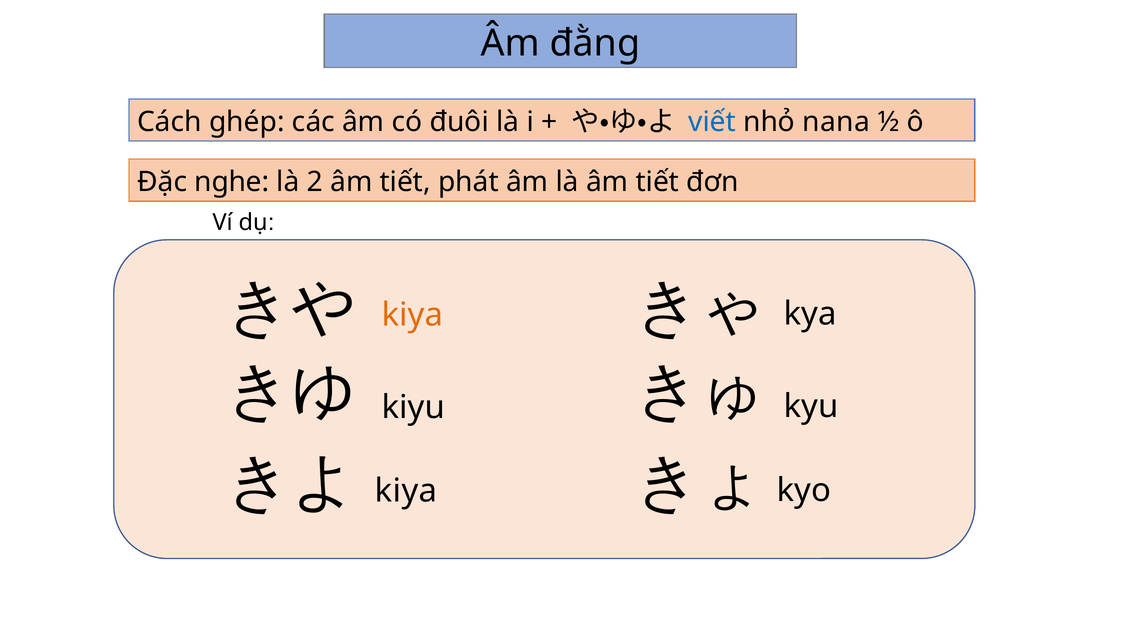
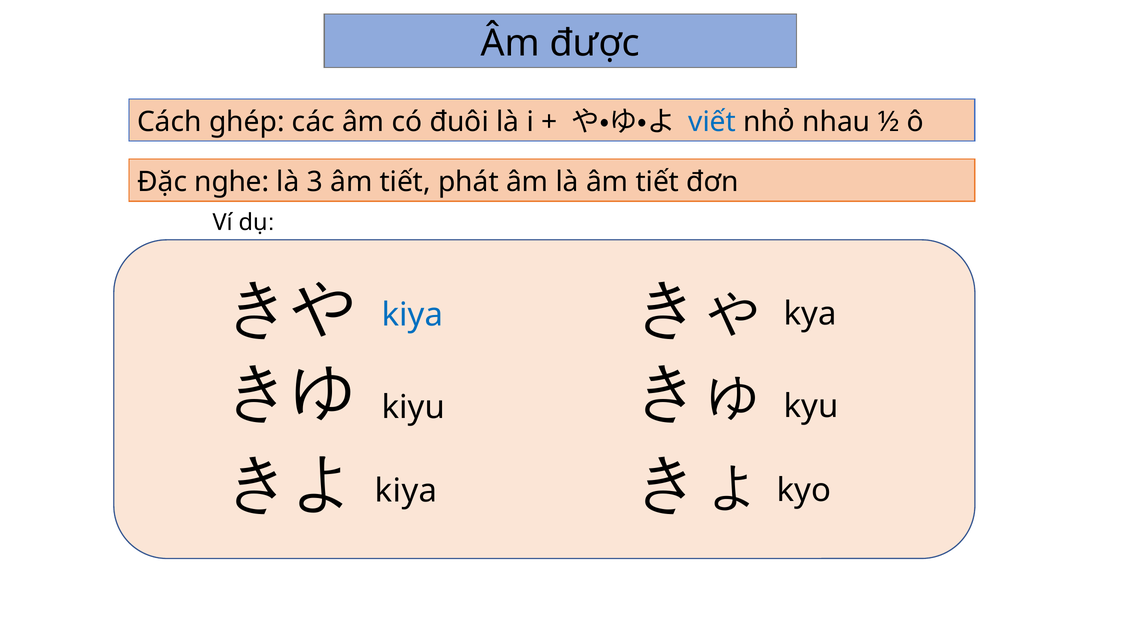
đằng: đằng -> được
nana: nana -> nhau
2: 2 -> 3
kiya at (413, 315) colour: orange -> blue
